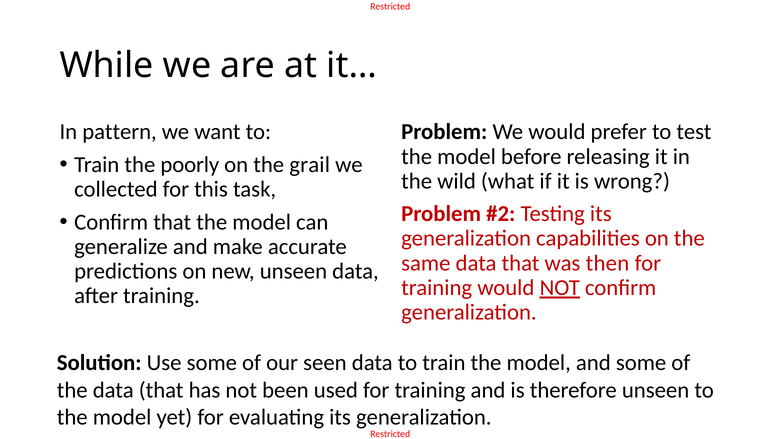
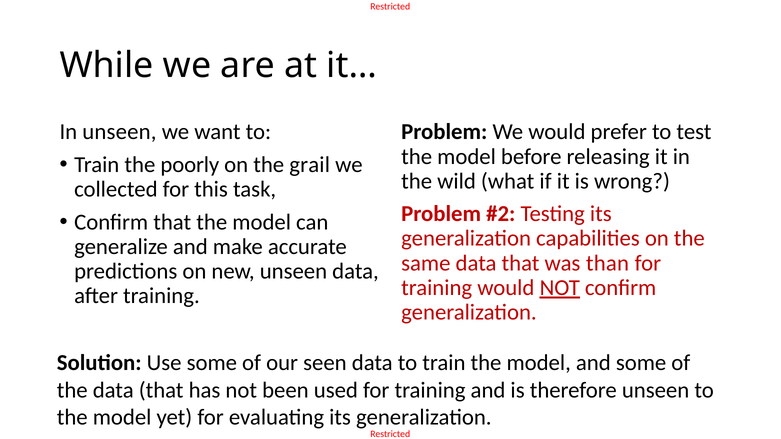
In pattern: pattern -> unseen
then: then -> than
